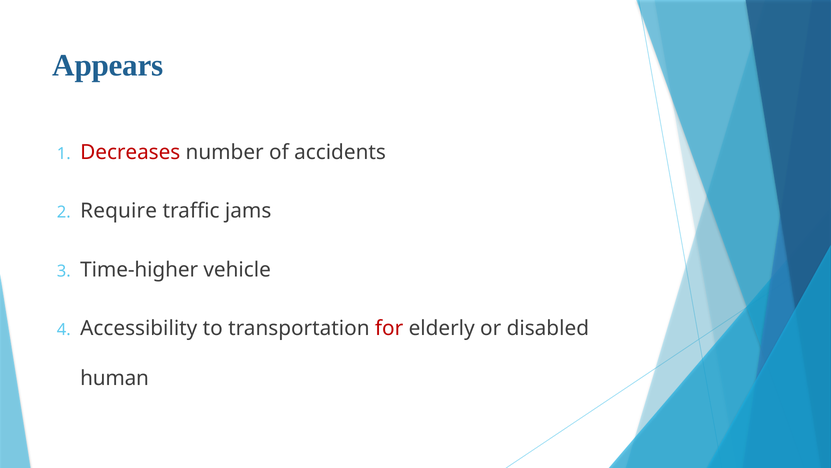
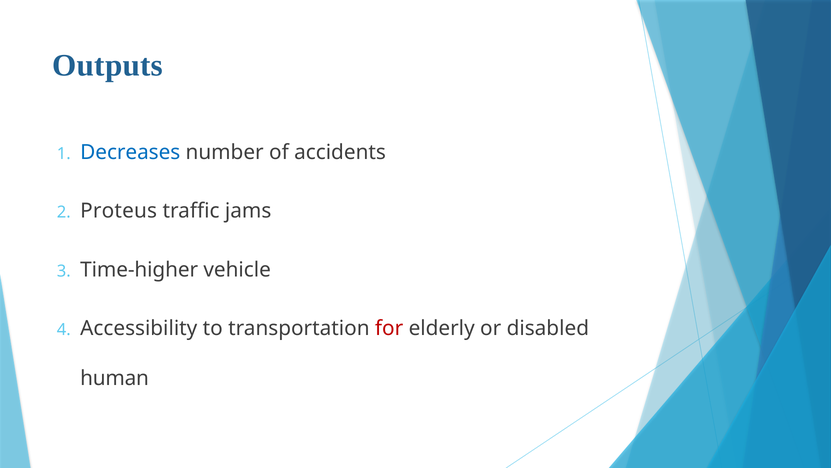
Appears: Appears -> Outputs
Decreases colour: red -> blue
Require: Require -> Proteus
